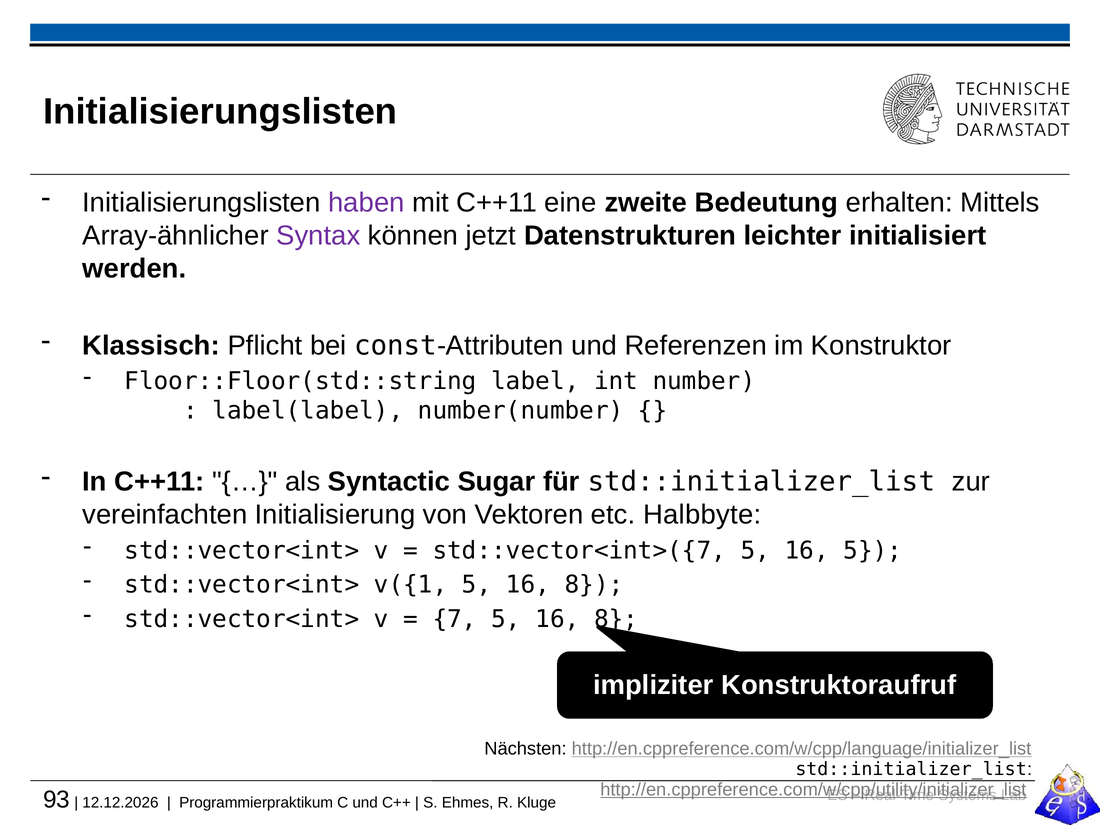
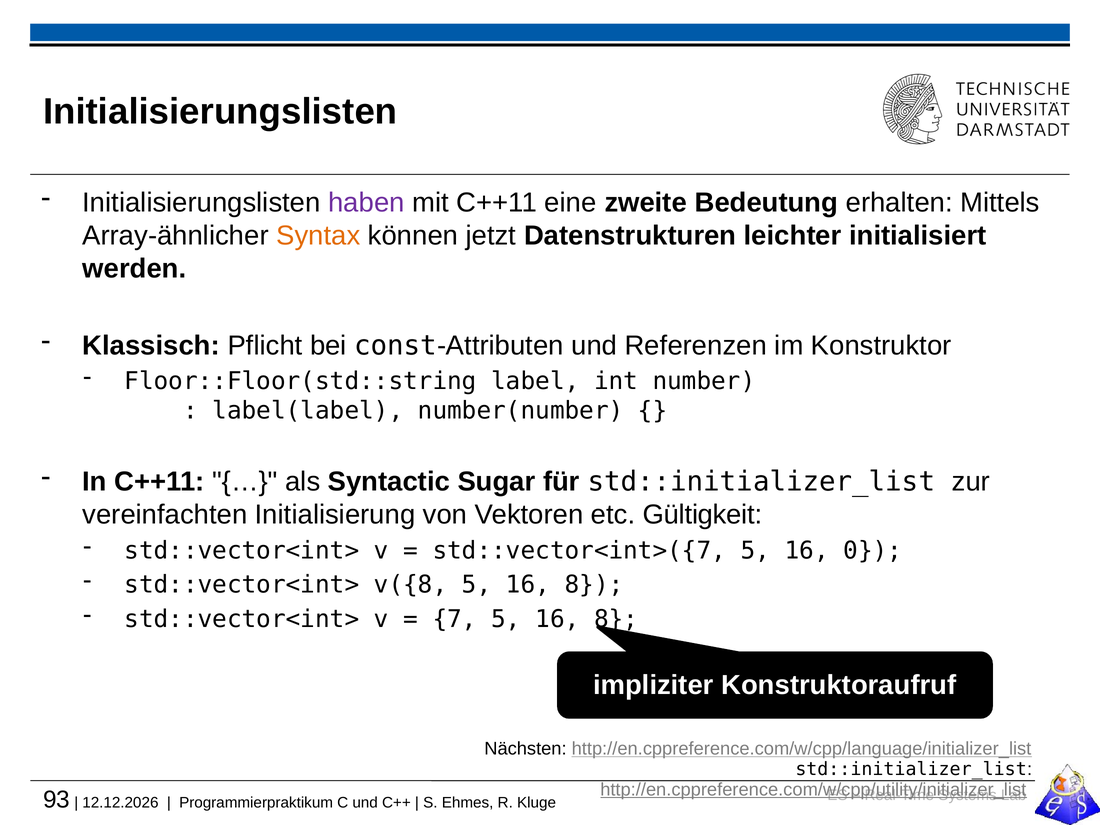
Syntax colour: purple -> orange
Halbbyte: Halbbyte -> Gültigkeit
16 5: 5 -> 0
v({1: v({1 -> v({8
